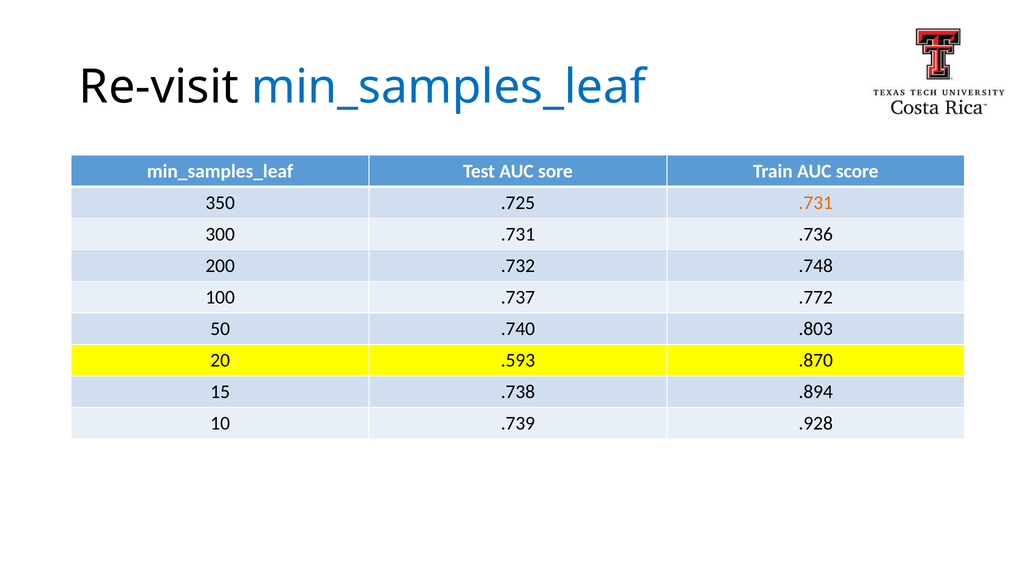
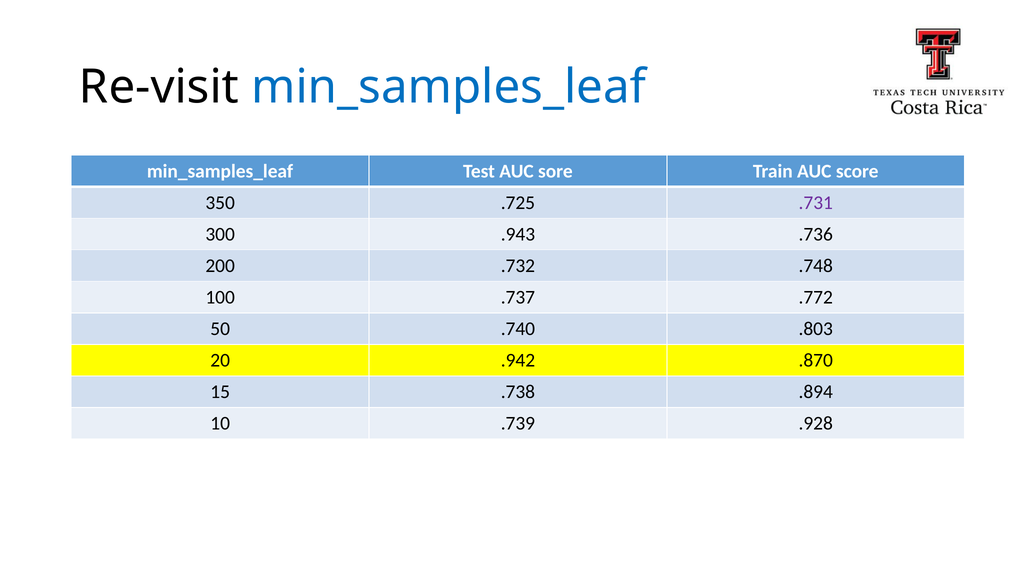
.731 at (816, 203) colour: orange -> purple
300 .731: .731 -> .943
.593: .593 -> .942
